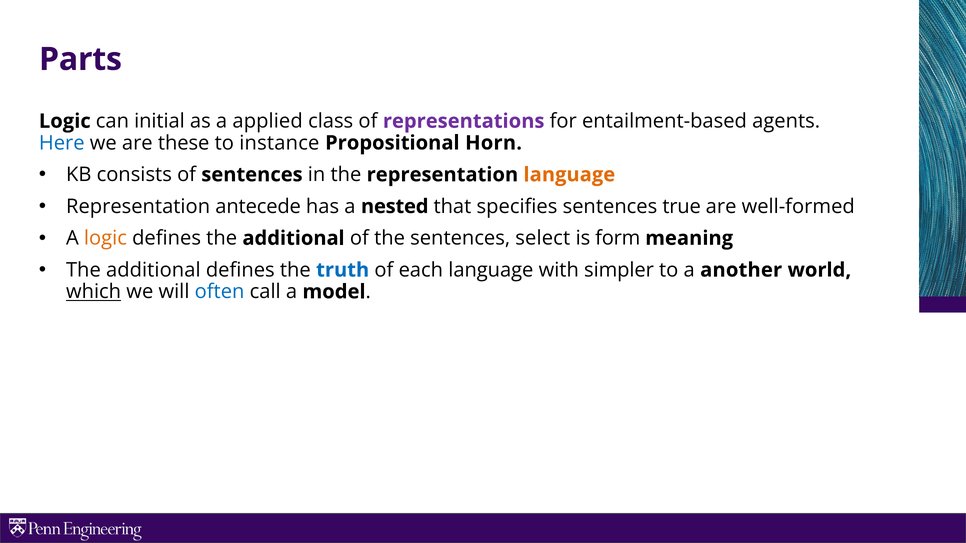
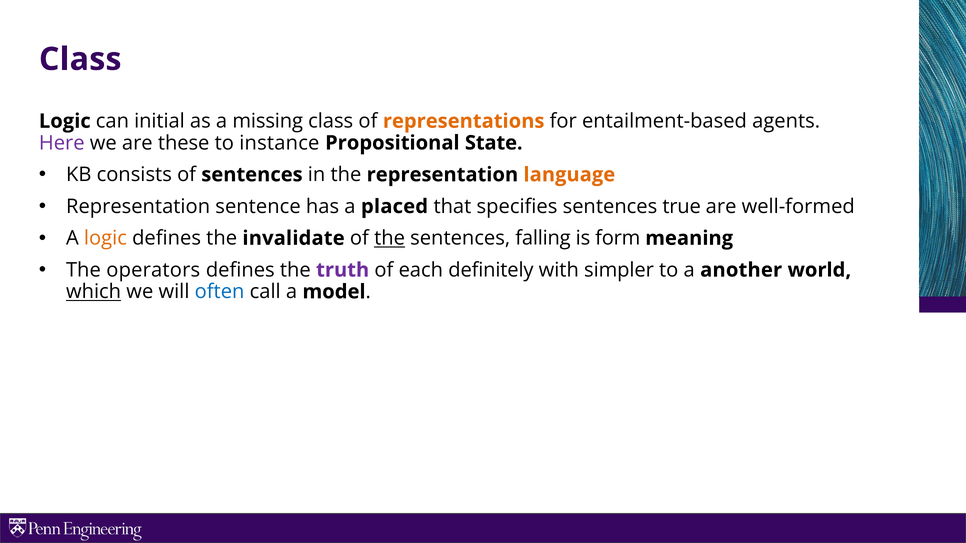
Parts at (80, 59): Parts -> Class
applied: applied -> missing
representations colour: purple -> orange
Here colour: blue -> purple
Horn: Horn -> State
antecede: antecede -> sentence
nested: nested -> placed
defines the additional: additional -> invalidate
the at (390, 238) underline: none -> present
select: select -> falling
additional at (153, 270): additional -> operators
truth colour: blue -> purple
each language: language -> definitely
